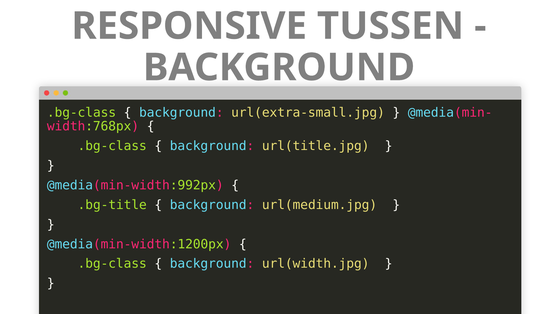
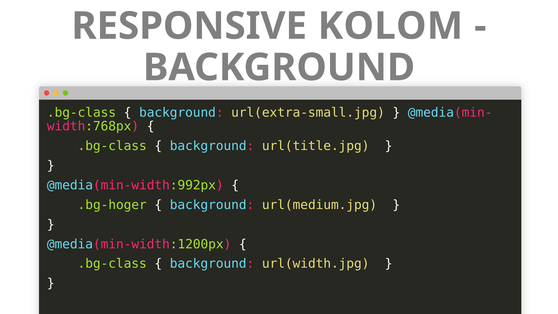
TUSSEN: TUSSEN -> KOLOM
.bg-title: .bg-title -> .bg-hoger
